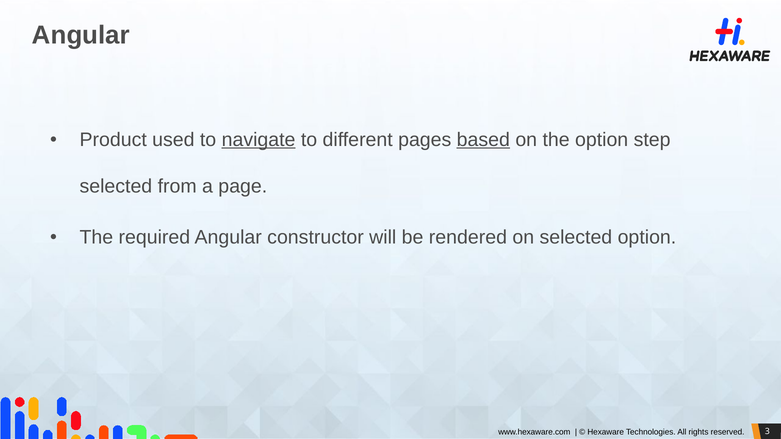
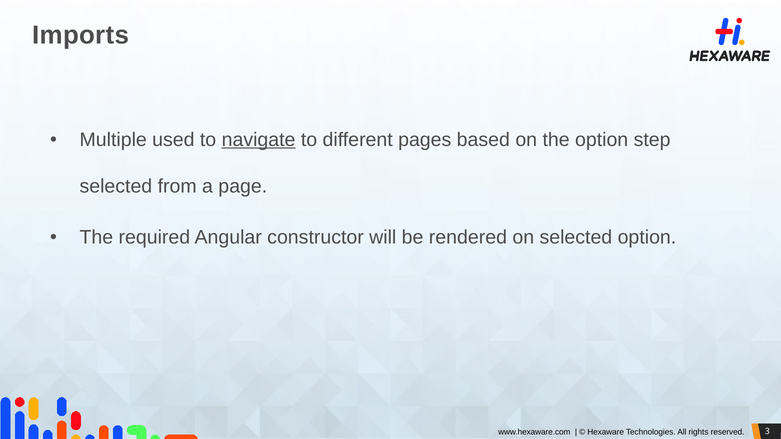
Angular at (81, 35): Angular -> Imports
Product: Product -> Multiple
based underline: present -> none
